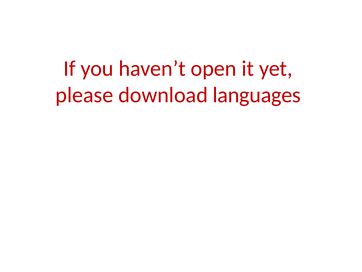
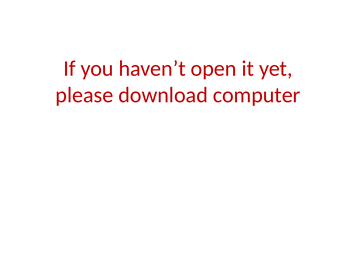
languages: languages -> computer
